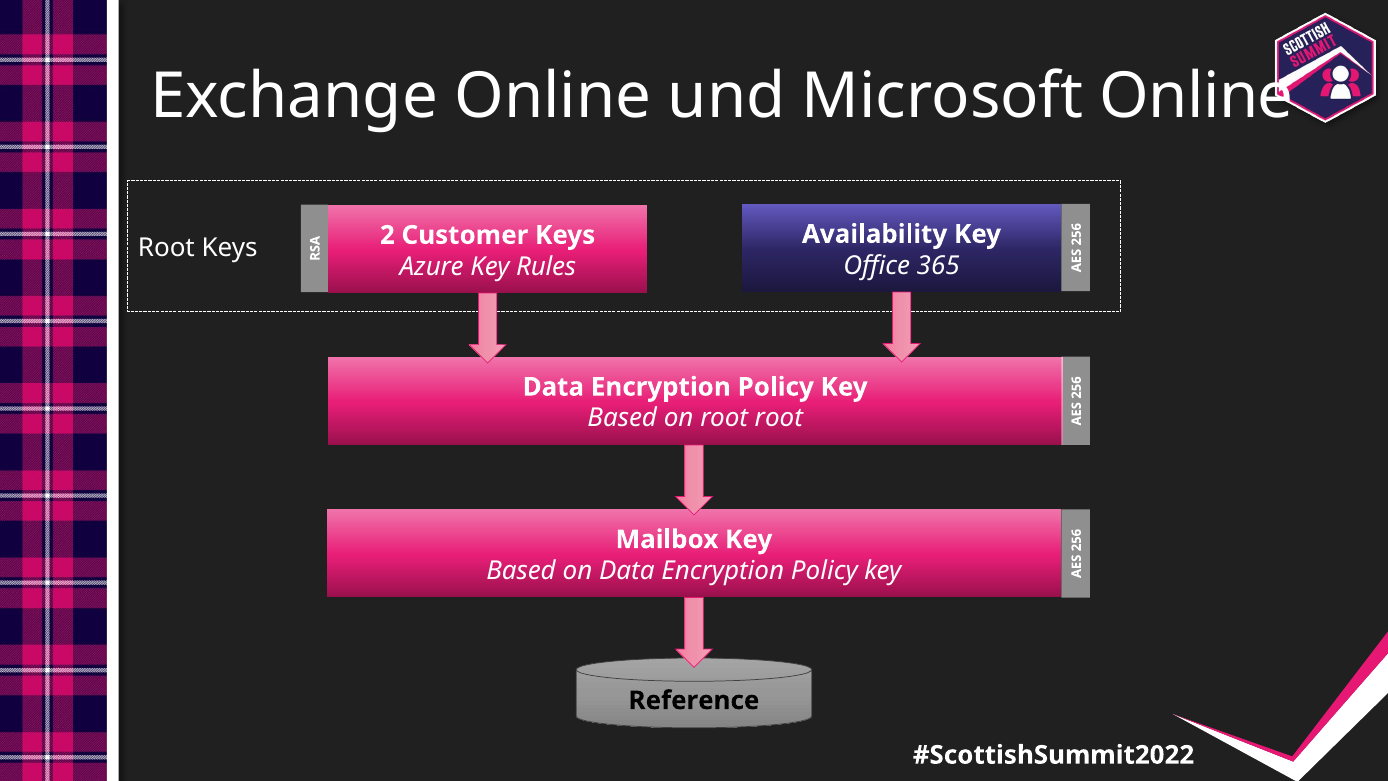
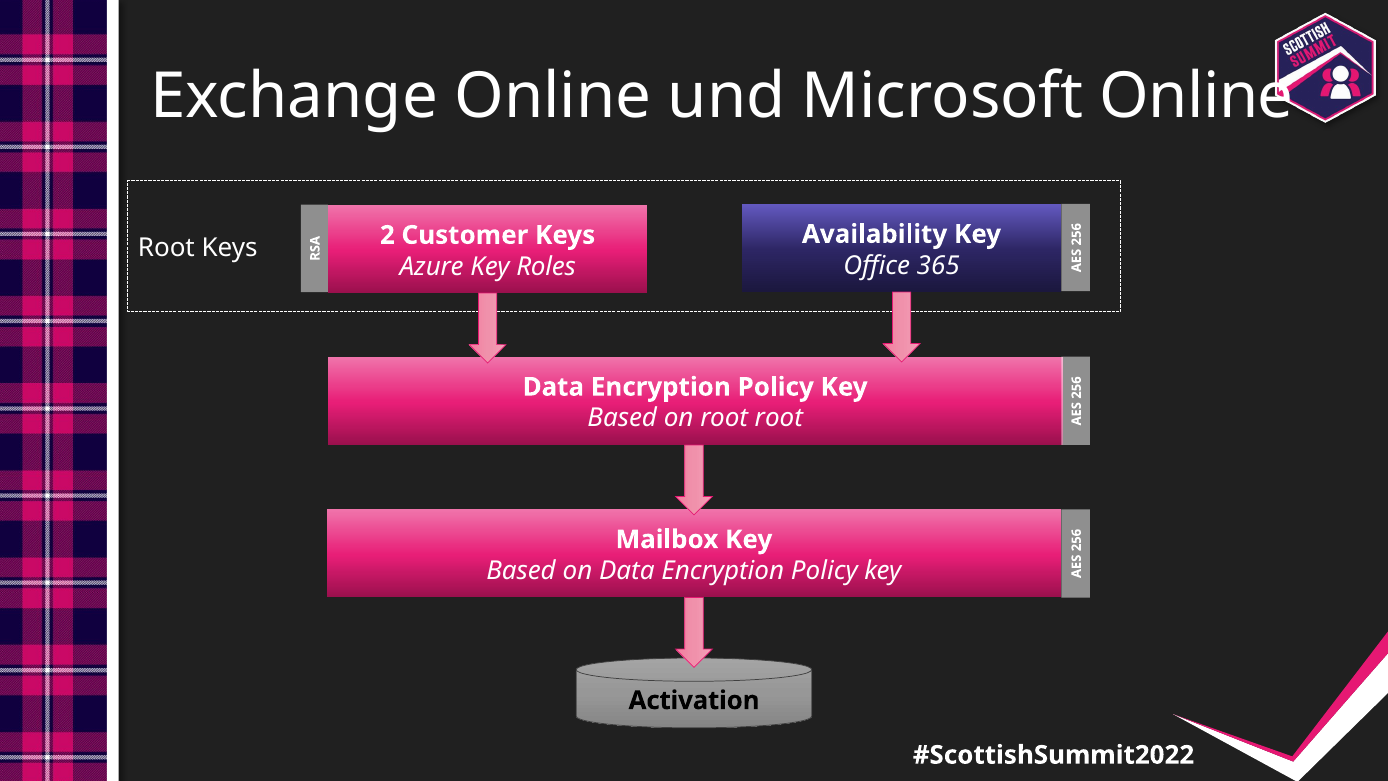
Rules: Rules -> Roles
Reference: Reference -> Activation
